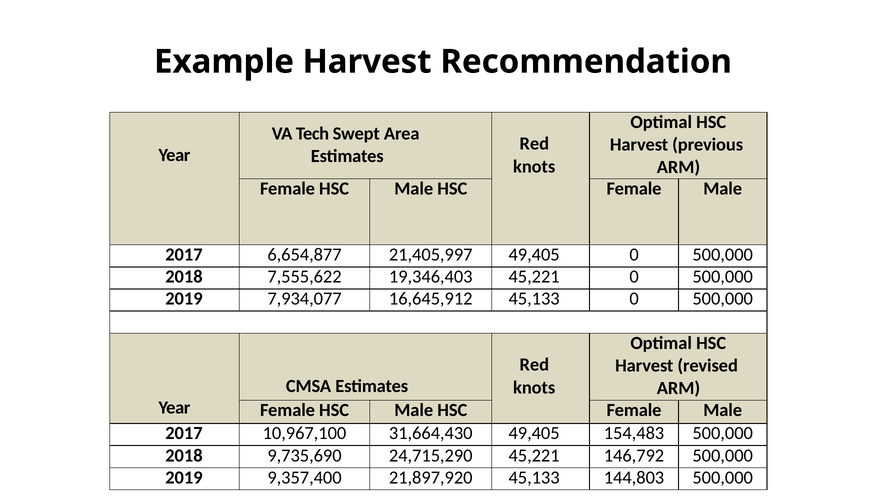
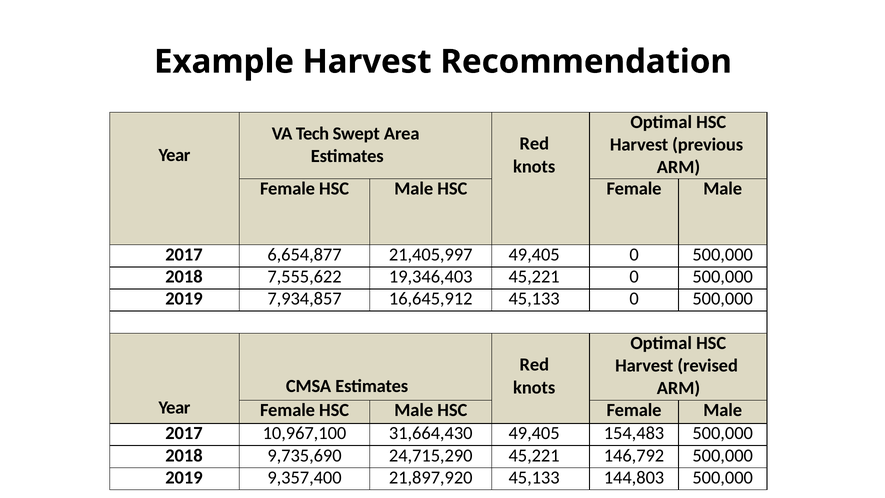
7,934,077: 7,934,077 -> 7,934,857
